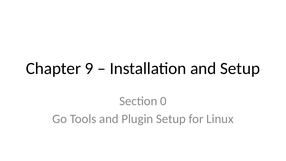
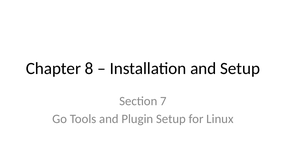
9: 9 -> 8
0: 0 -> 7
